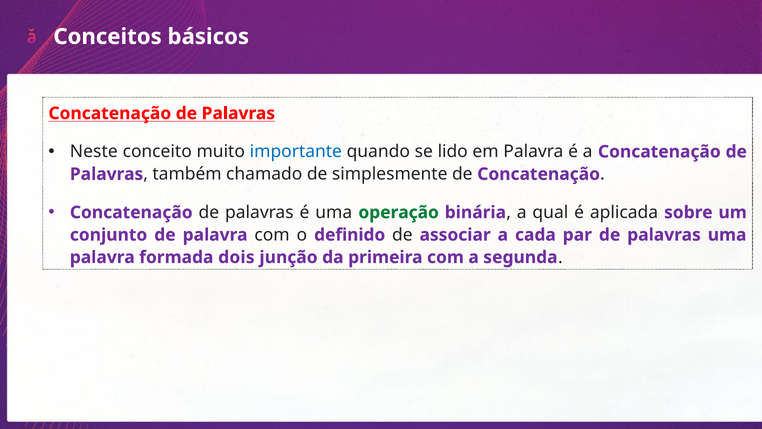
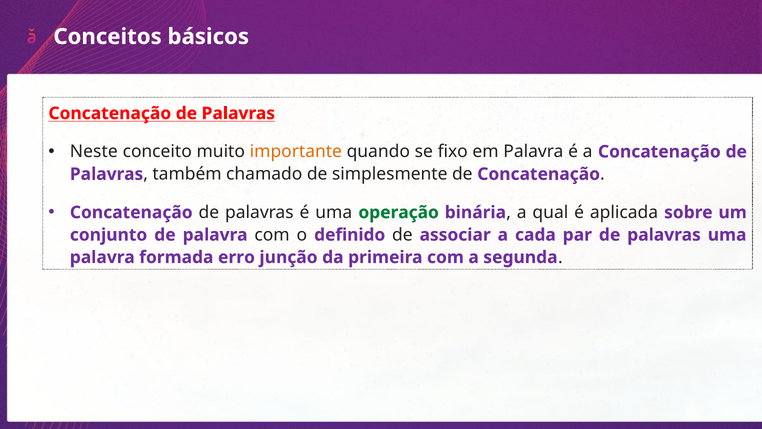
importante colour: blue -> orange
lido: lido -> fixo
dois: dois -> erro
